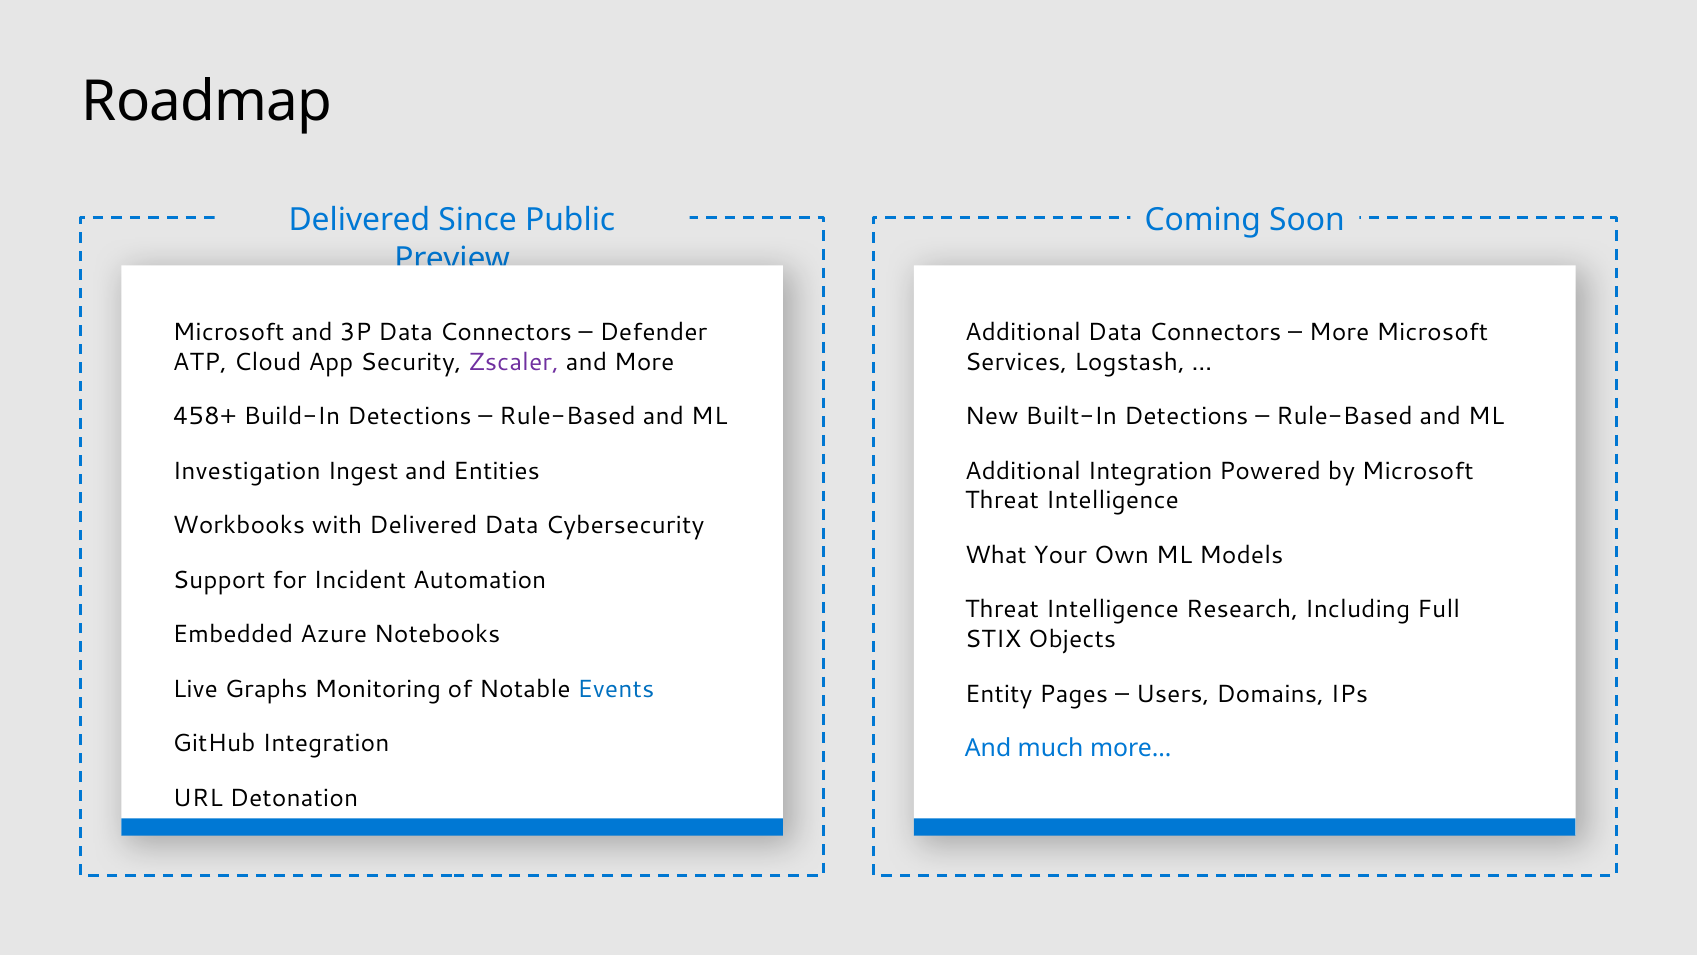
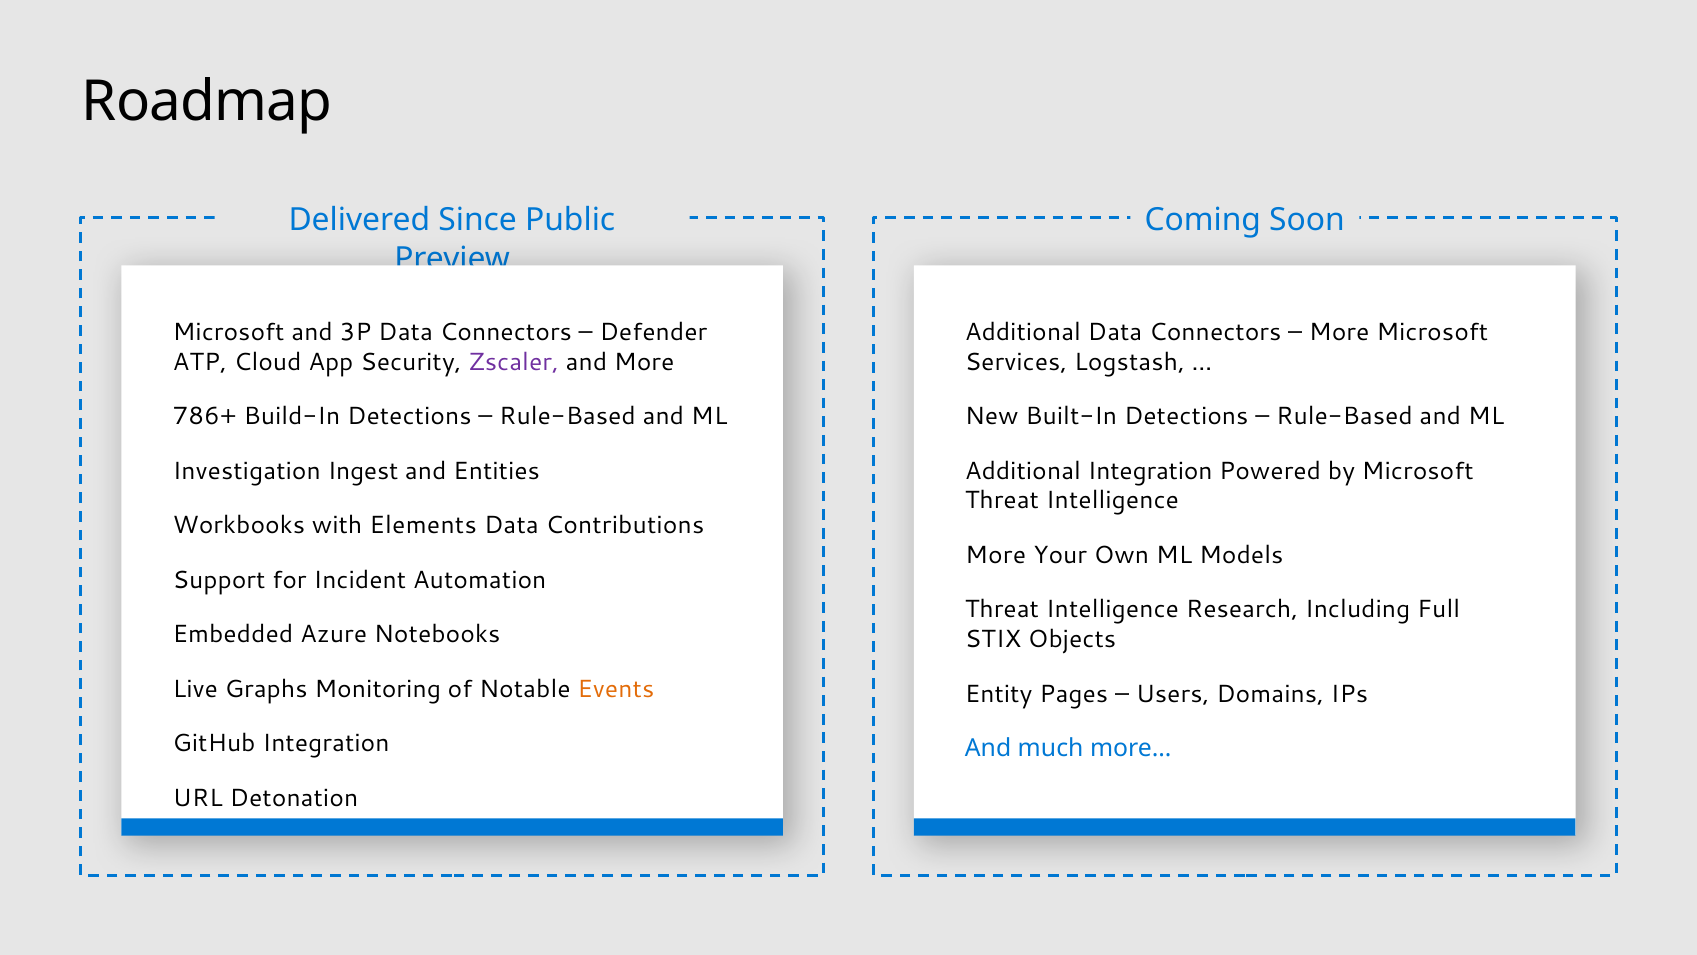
458+: 458+ -> 786+
with Delivered: Delivered -> Elements
Cybersecurity: Cybersecurity -> Contributions
What at (996, 555): What -> More
Events colour: blue -> orange
